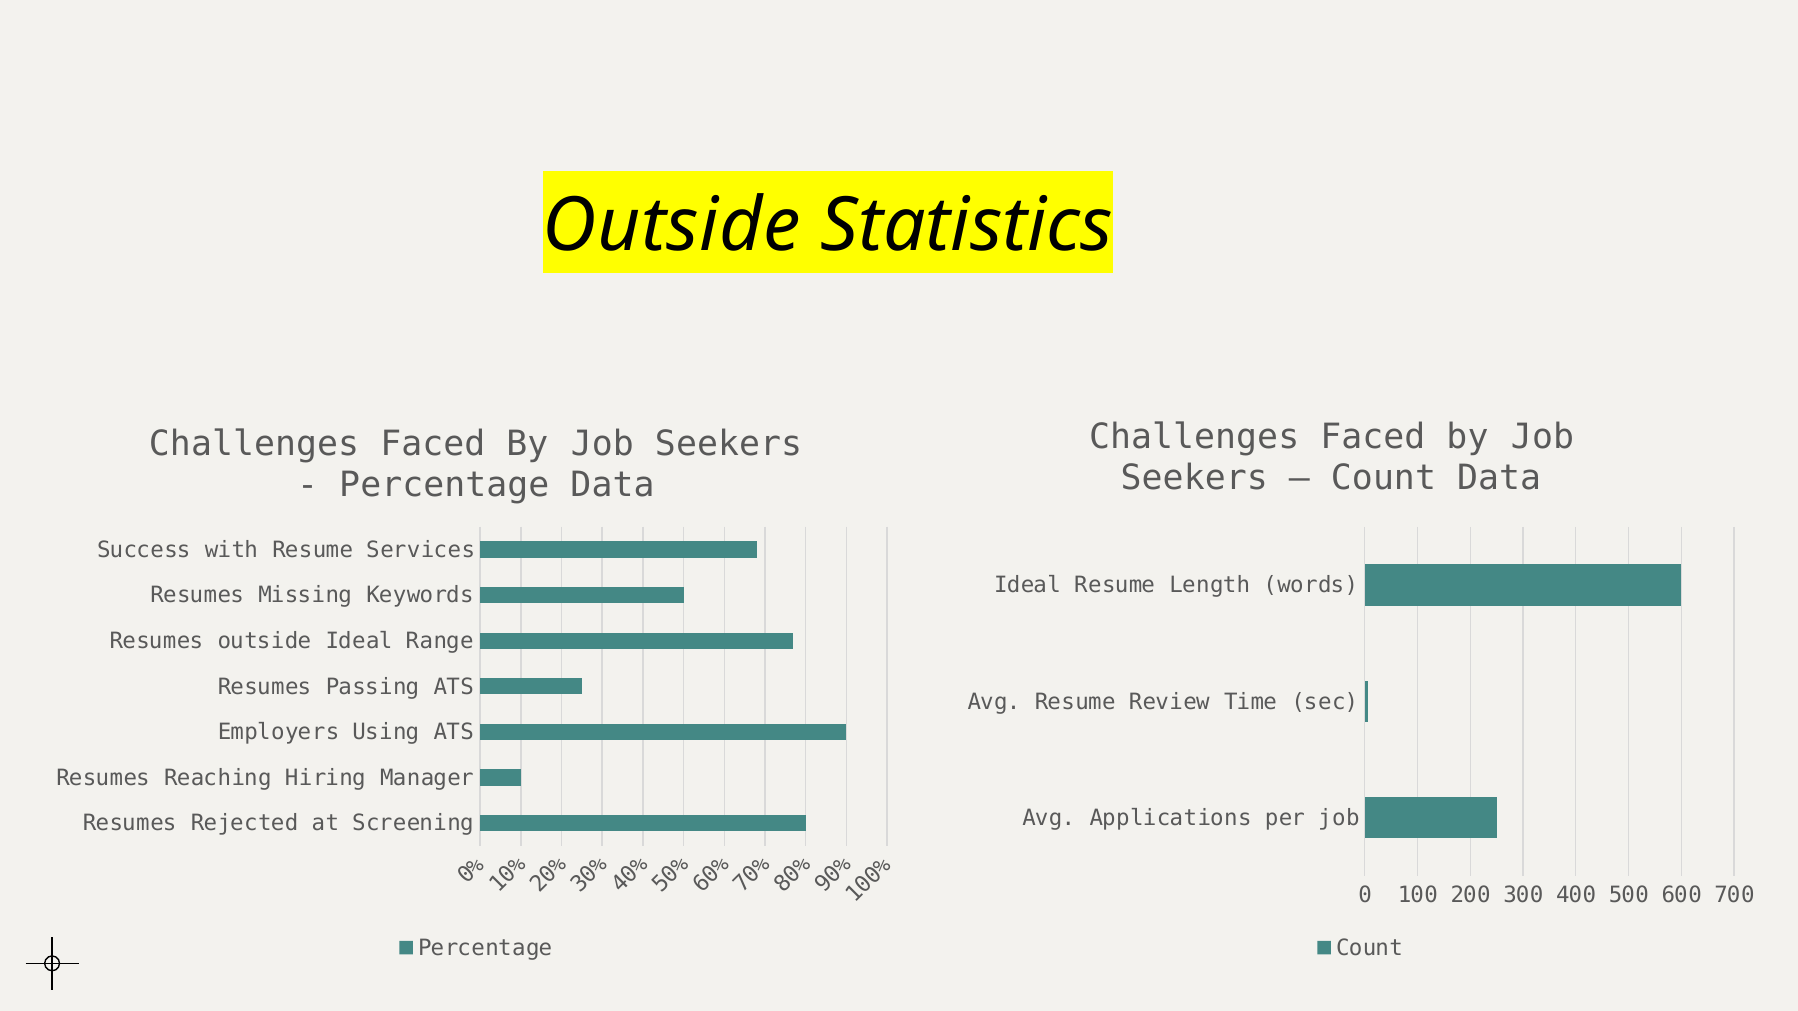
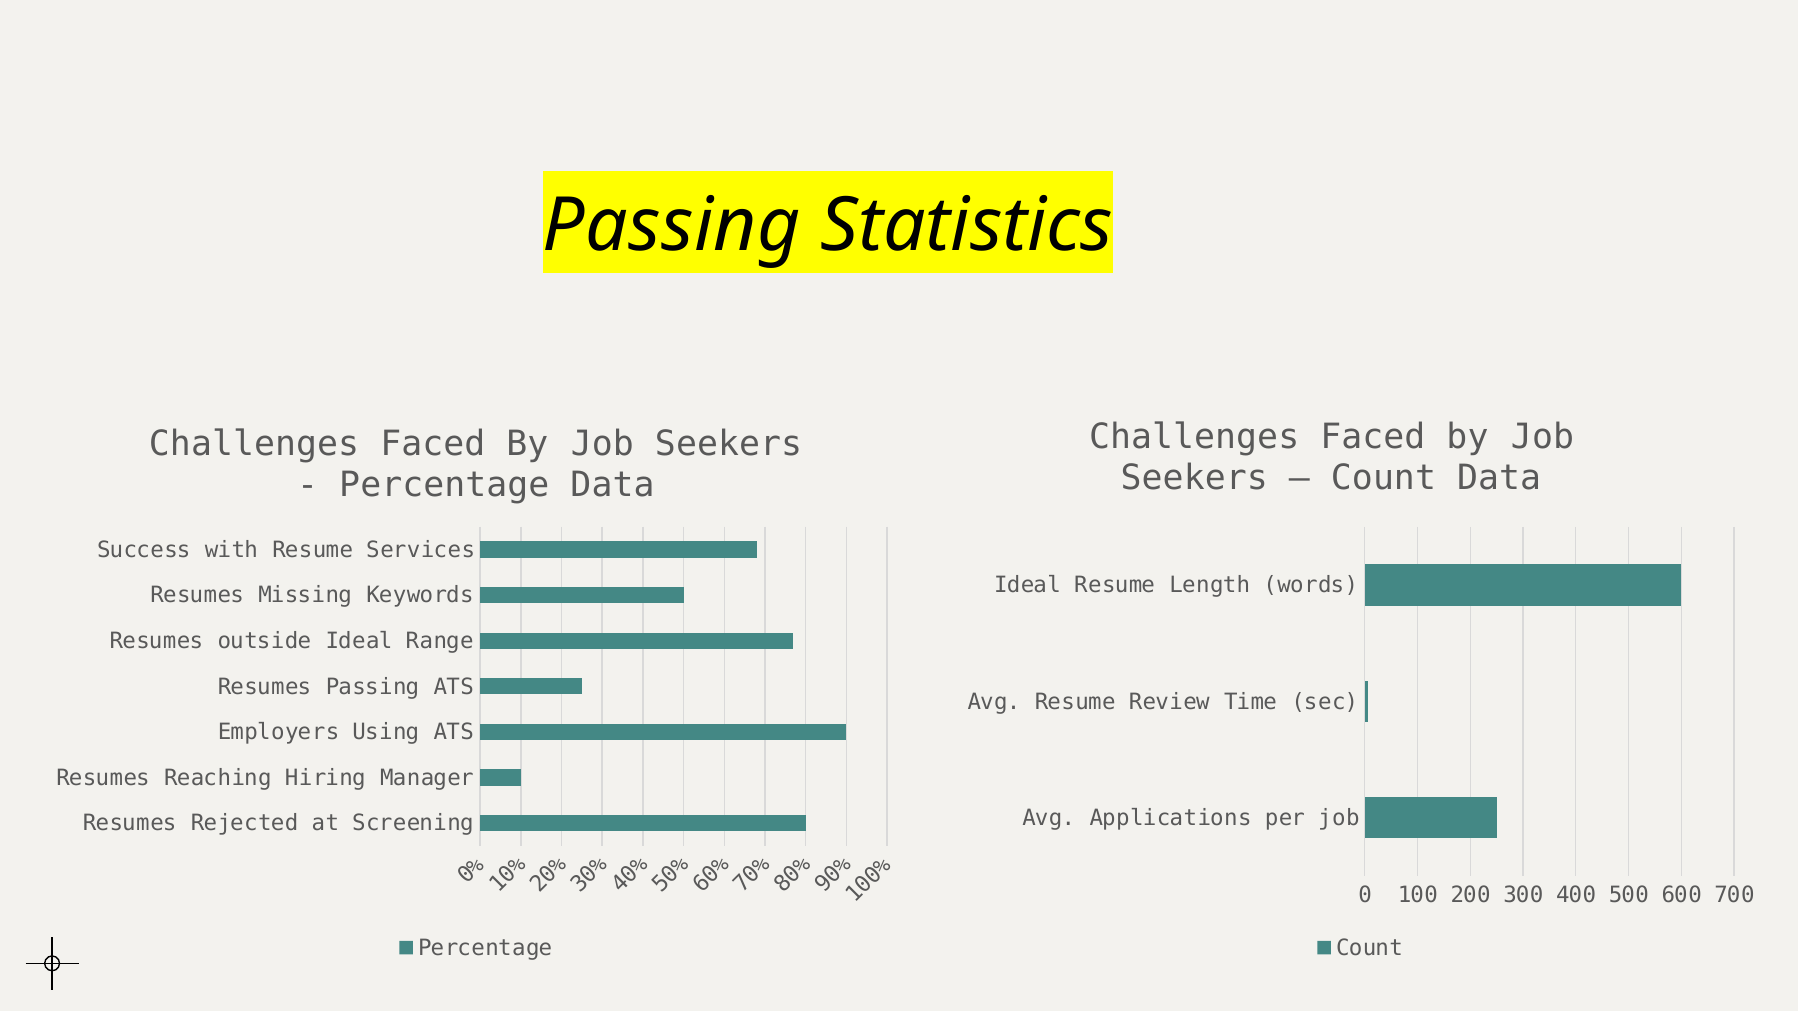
Outside at (672, 226): Outside -> Passing
